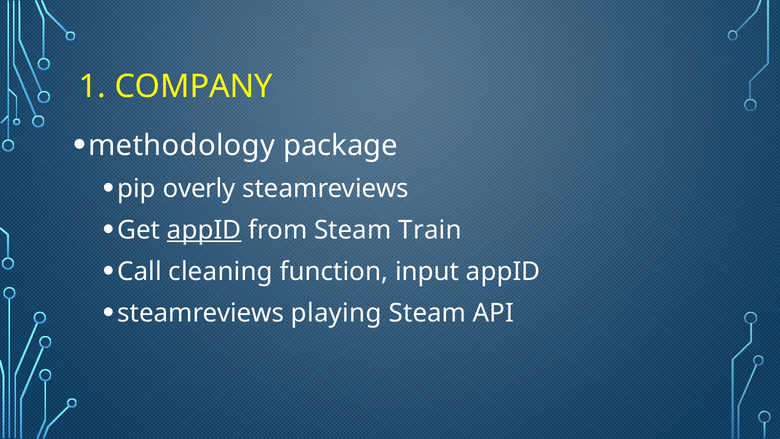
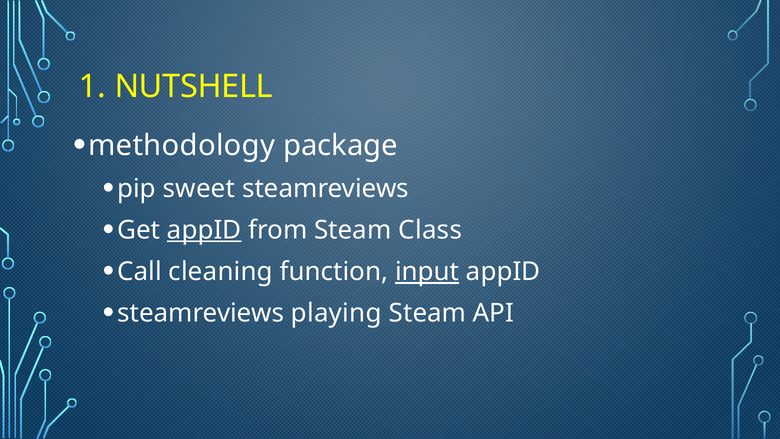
COMPANY: COMPANY -> NUTSHELL
overly: overly -> sweet
Train: Train -> Class
input underline: none -> present
